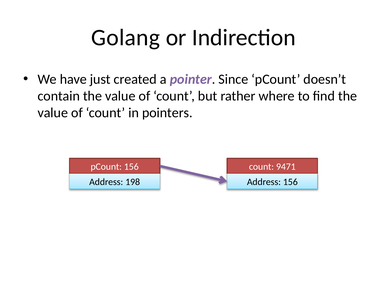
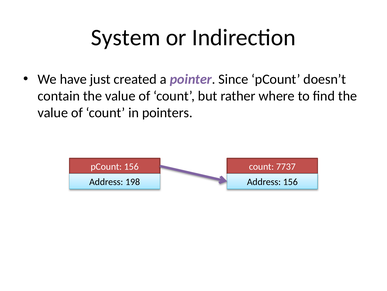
Golang: Golang -> System
9471: 9471 -> 7737
